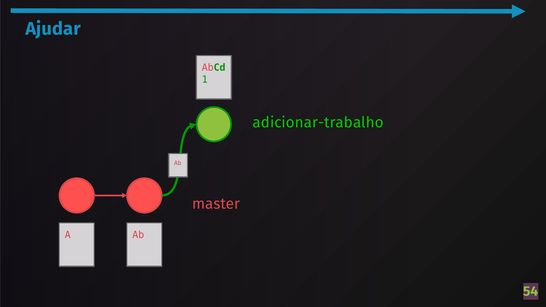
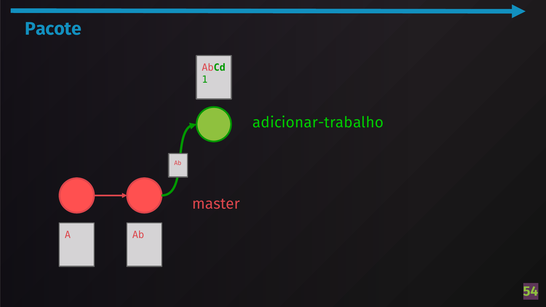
Ajudar: Ajudar -> Pacote
